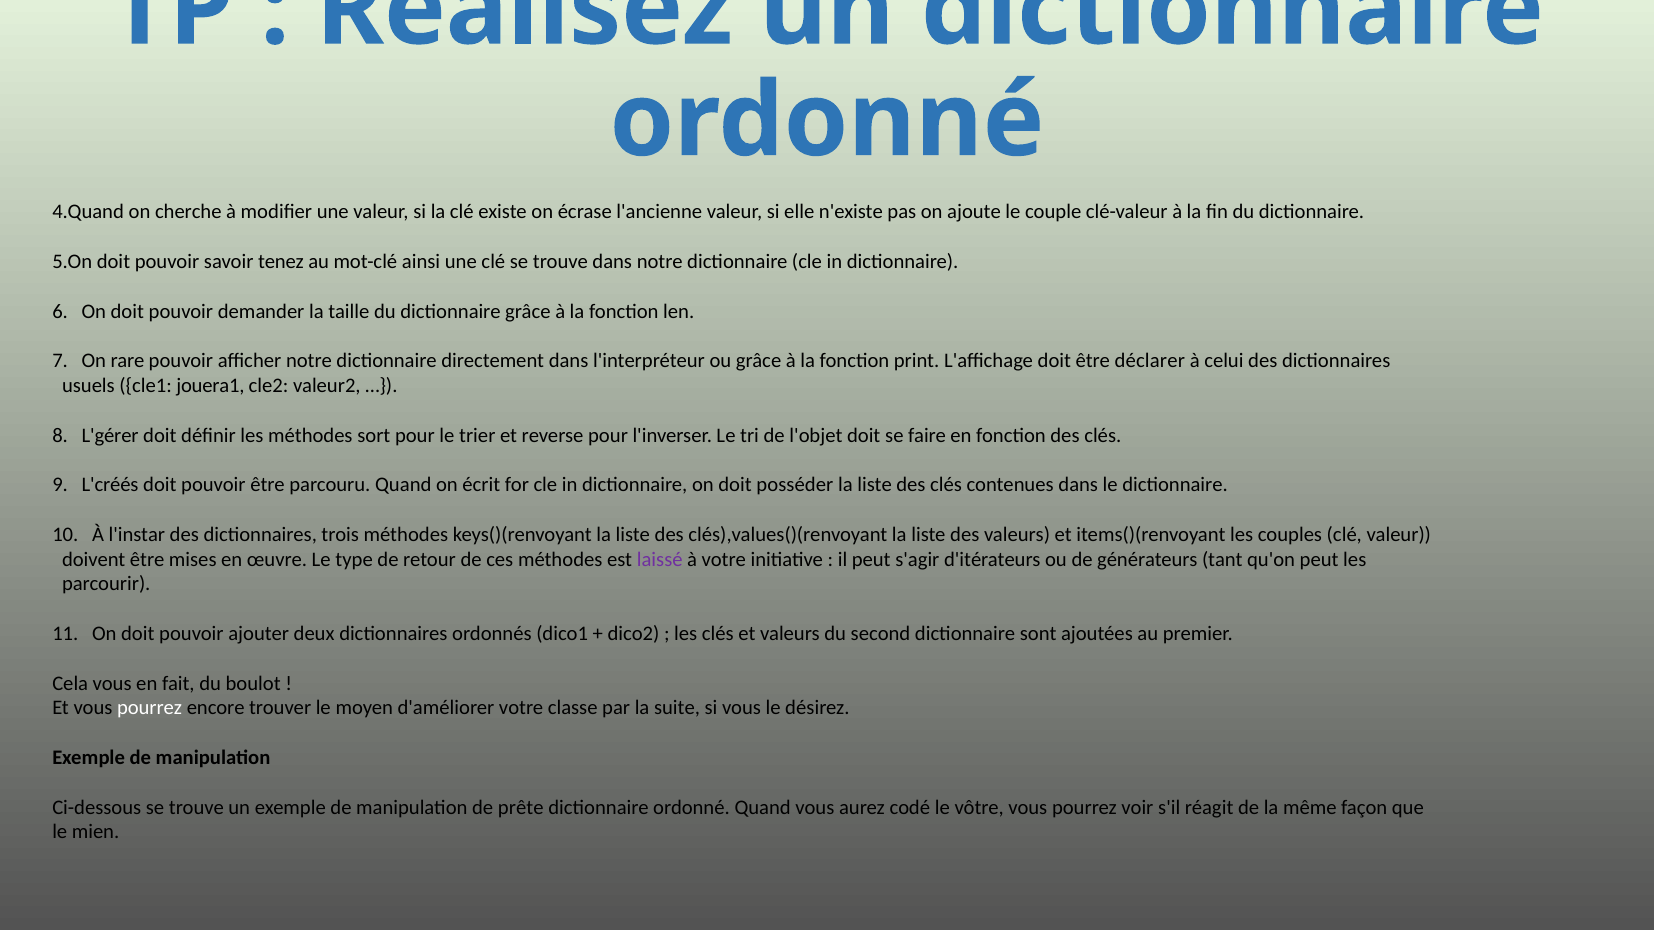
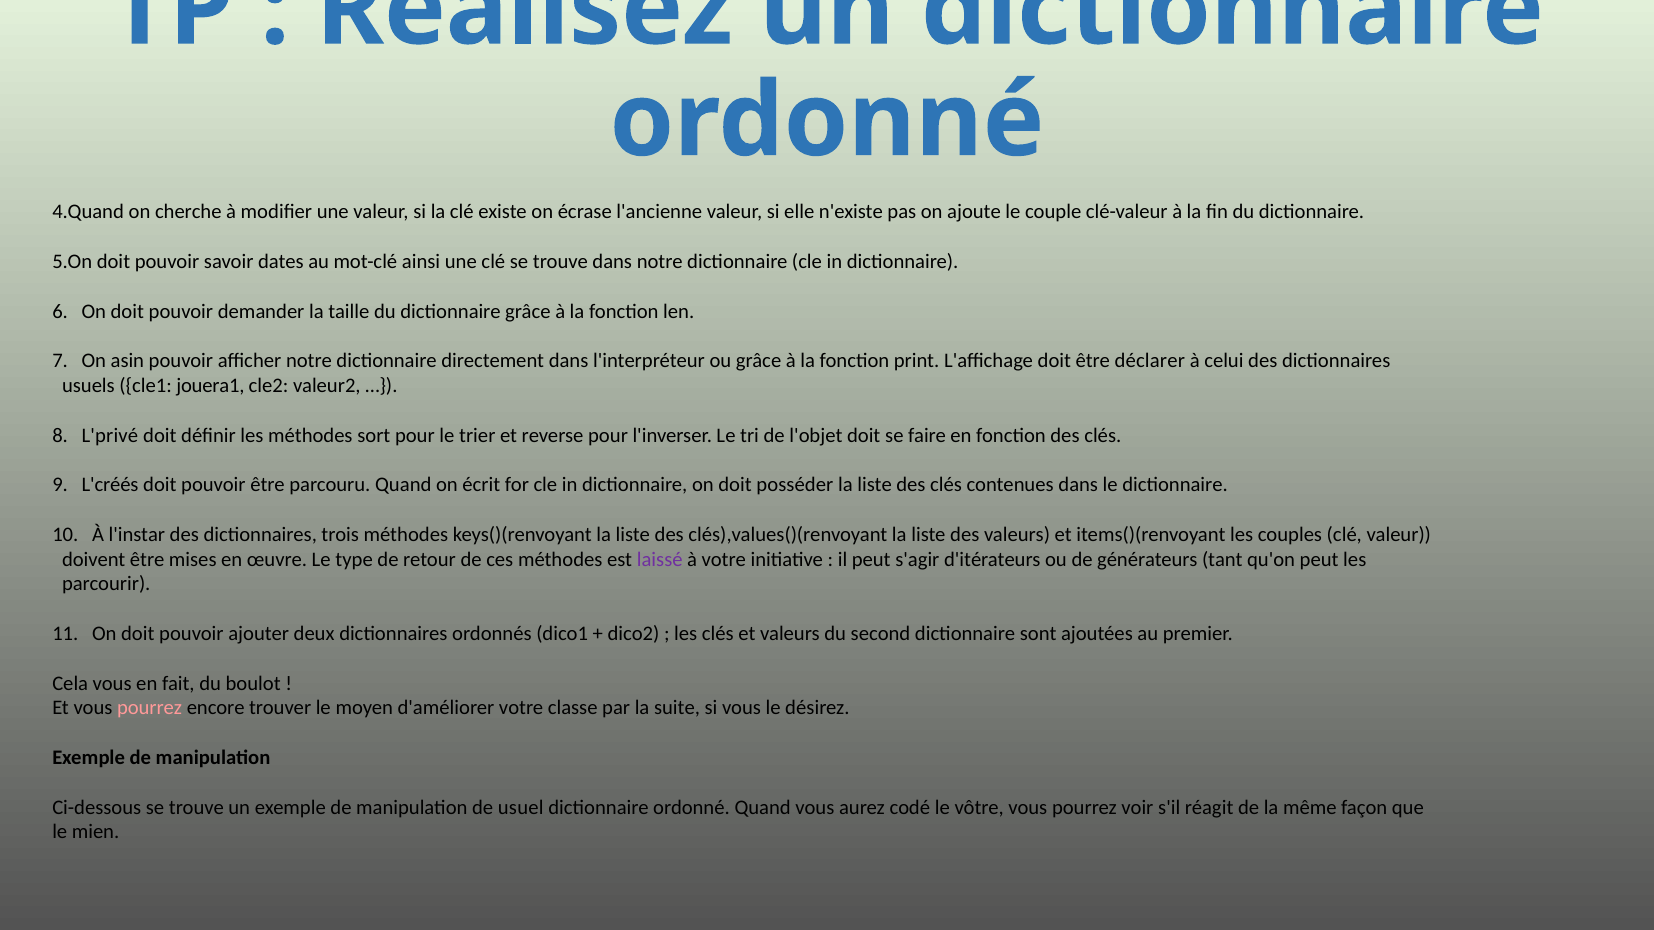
tenez: tenez -> dates
rare: rare -> asin
L'gérer: L'gérer -> L'privé
pourrez at (150, 708) colour: white -> pink
prête: prête -> usuel
